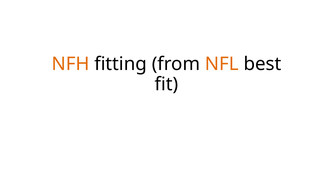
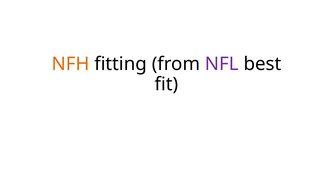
NFL colour: orange -> purple
